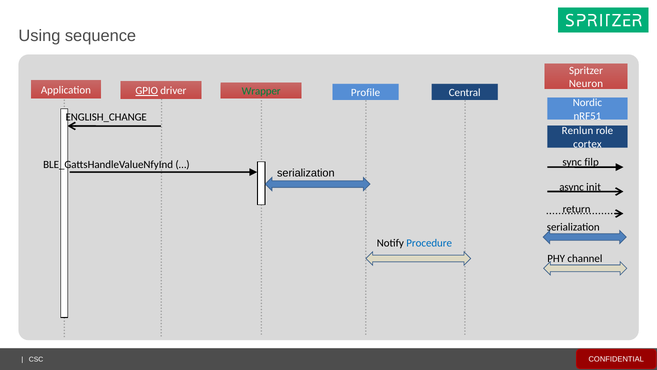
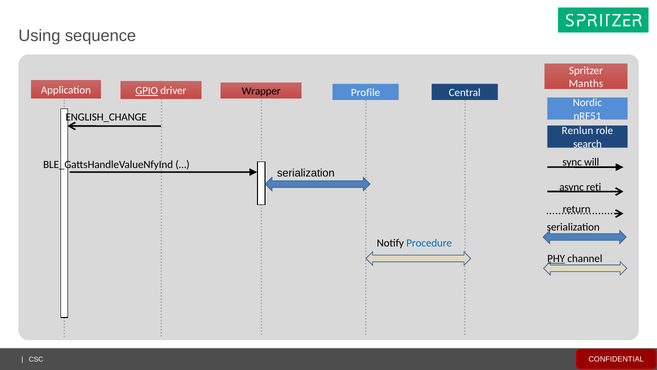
Neuron: Neuron -> Manths
Wrapper colour: green -> black
cortex: cortex -> search
filp: filp -> will
init: init -> reti
PHY underline: none -> present
